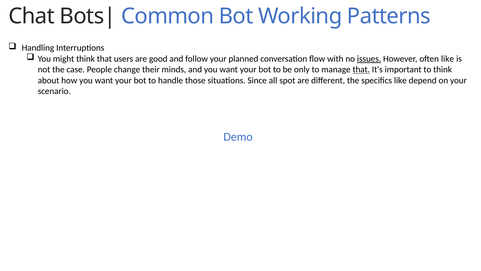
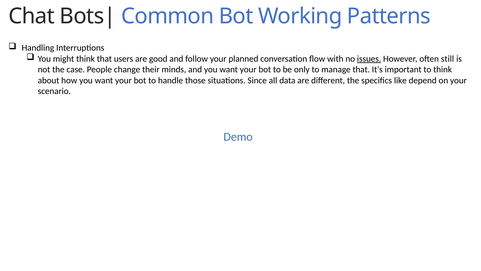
often like: like -> still
that at (361, 70) underline: present -> none
spot: spot -> data
